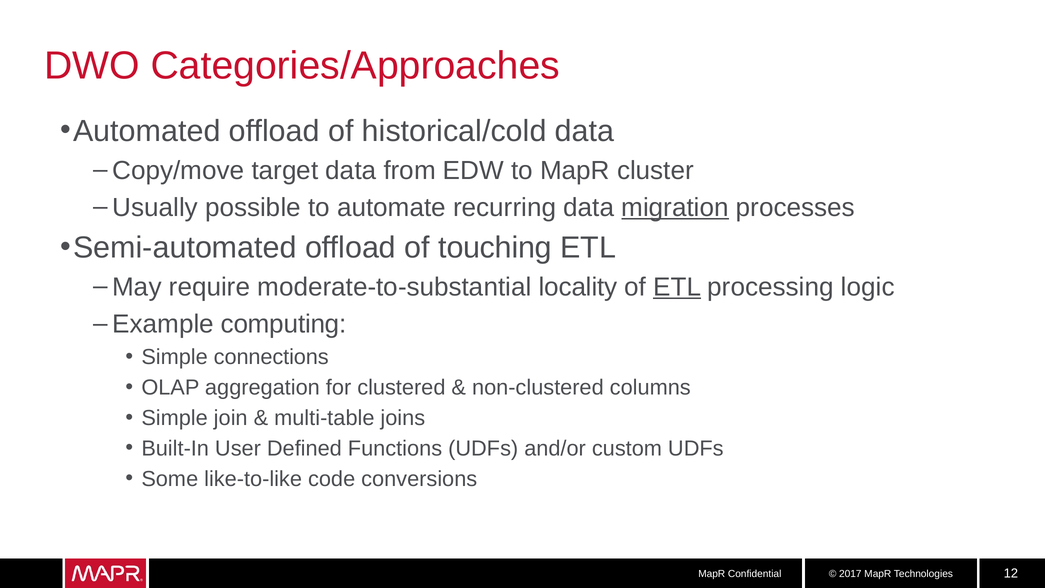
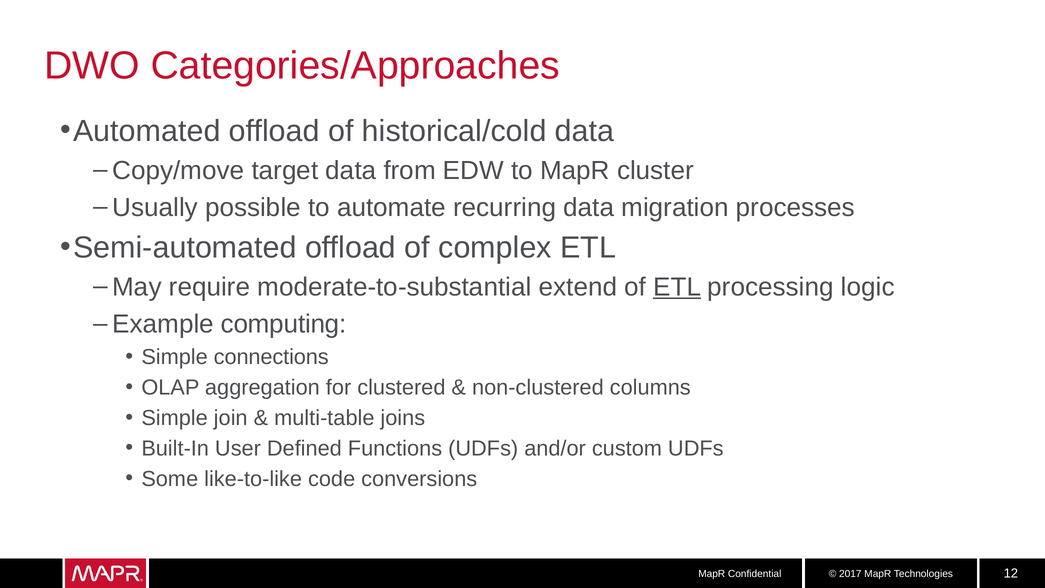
migration underline: present -> none
touching: touching -> complex
locality: locality -> extend
